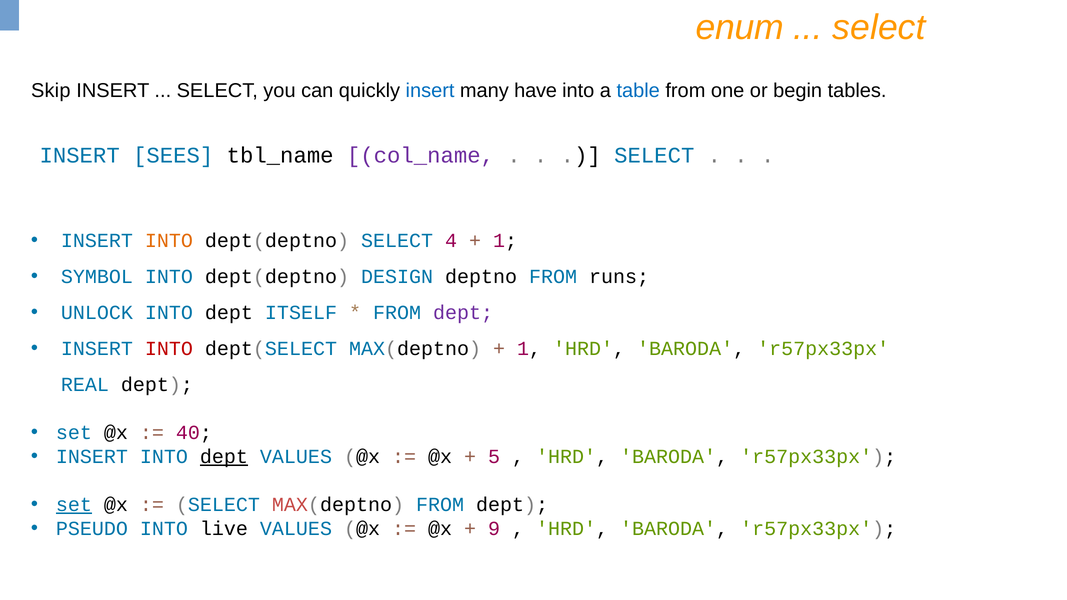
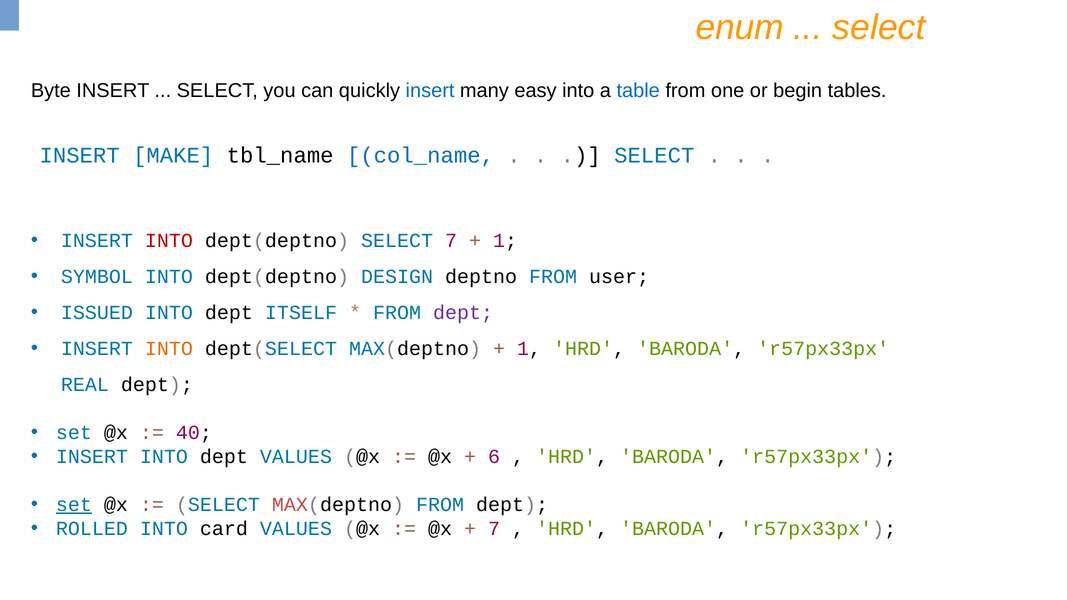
Skip: Skip -> Byte
have: have -> easy
SEES: SEES -> MAKE
col_name colour: purple -> blue
INTO at (169, 241) colour: orange -> red
SELECT 4: 4 -> 7
runs: runs -> user
UNLOCK: UNLOCK -> ISSUED
INTO at (169, 349) colour: red -> orange
dept at (224, 457) underline: present -> none
5: 5 -> 6
PSEUDO: PSEUDO -> ROLLED
live: live -> card
9 at (494, 529): 9 -> 7
